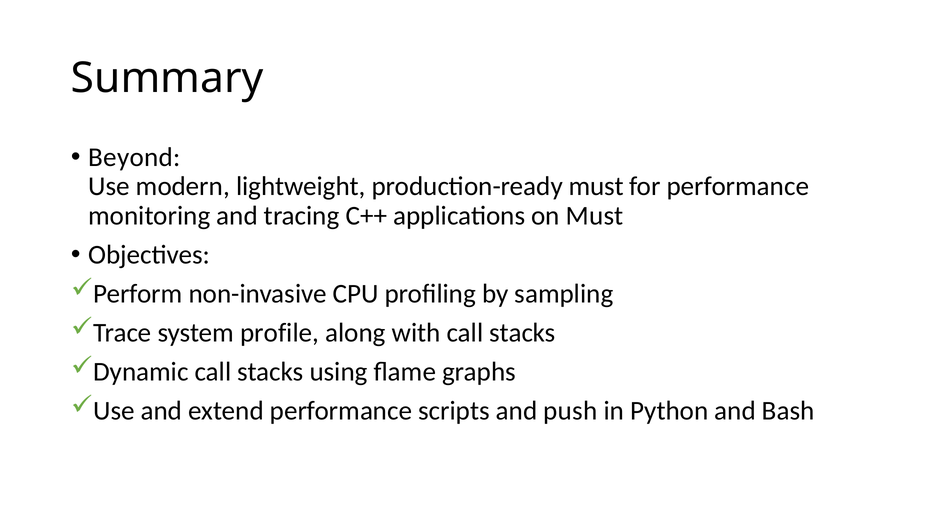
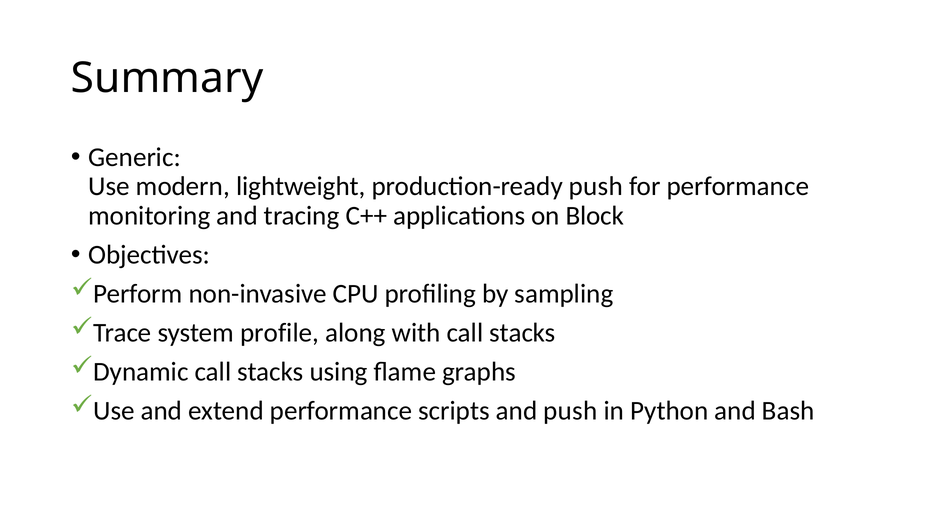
Beyond: Beyond -> Generic
production-ready must: must -> push
on Must: Must -> Block
